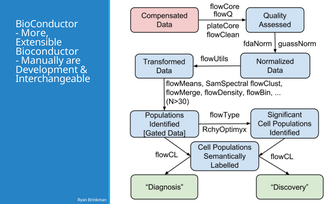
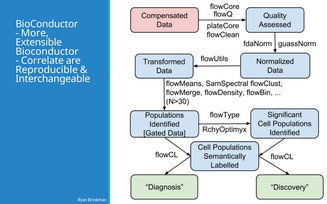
Manually: Manually -> Correlate
Development: Development -> Reproducible
